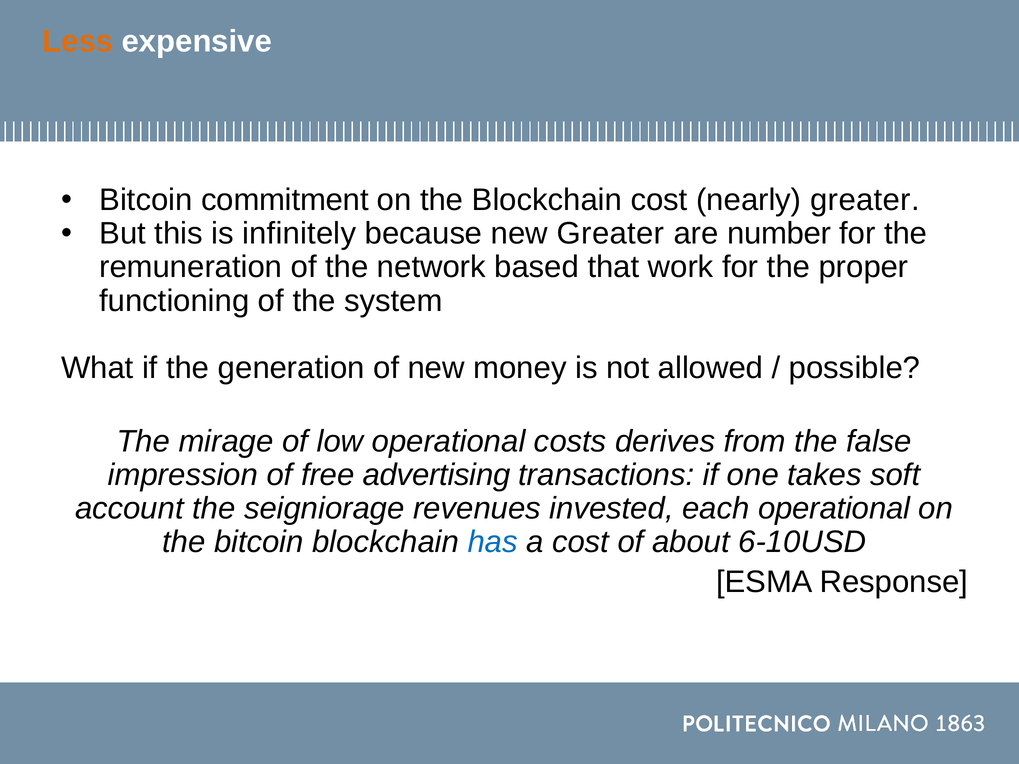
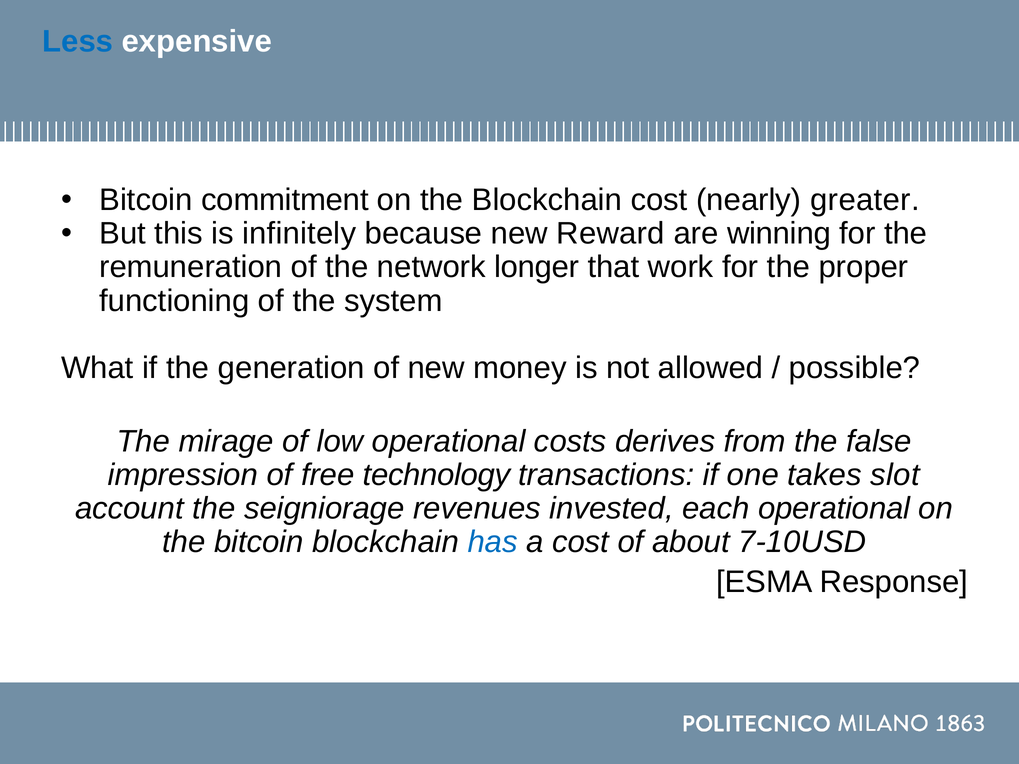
Less colour: orange -> blue
new Greater: Greater -> Reward
number: number -> winning
based: based -> longer
advertising: advertising -> technology
soft: soft -> slot
6-10USD: 6-10USD -> 7-10USD
